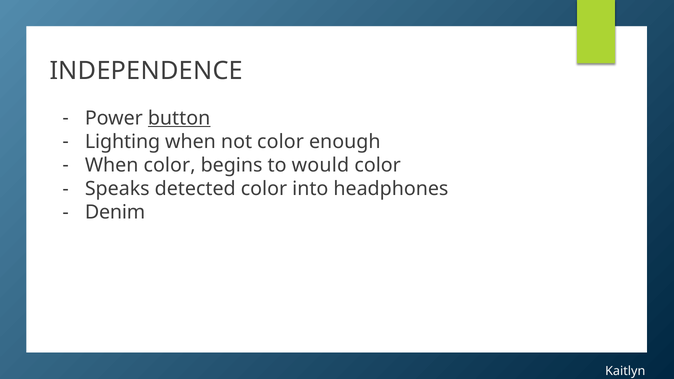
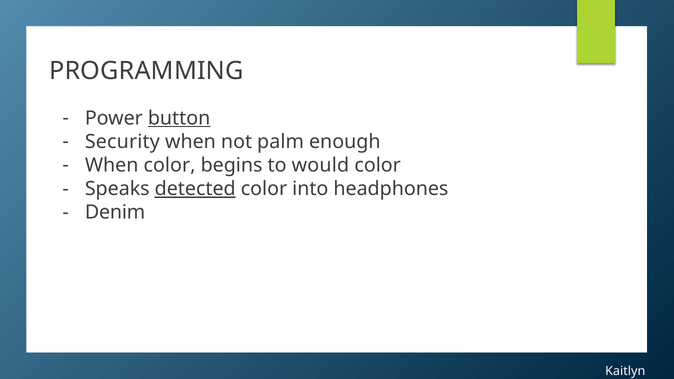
INDEPENDENCE: INDEPENDENCE -> PROGRAMMING
Lighting: Lighting -> Security
not color: color -> palm
detected underline: none -> present
